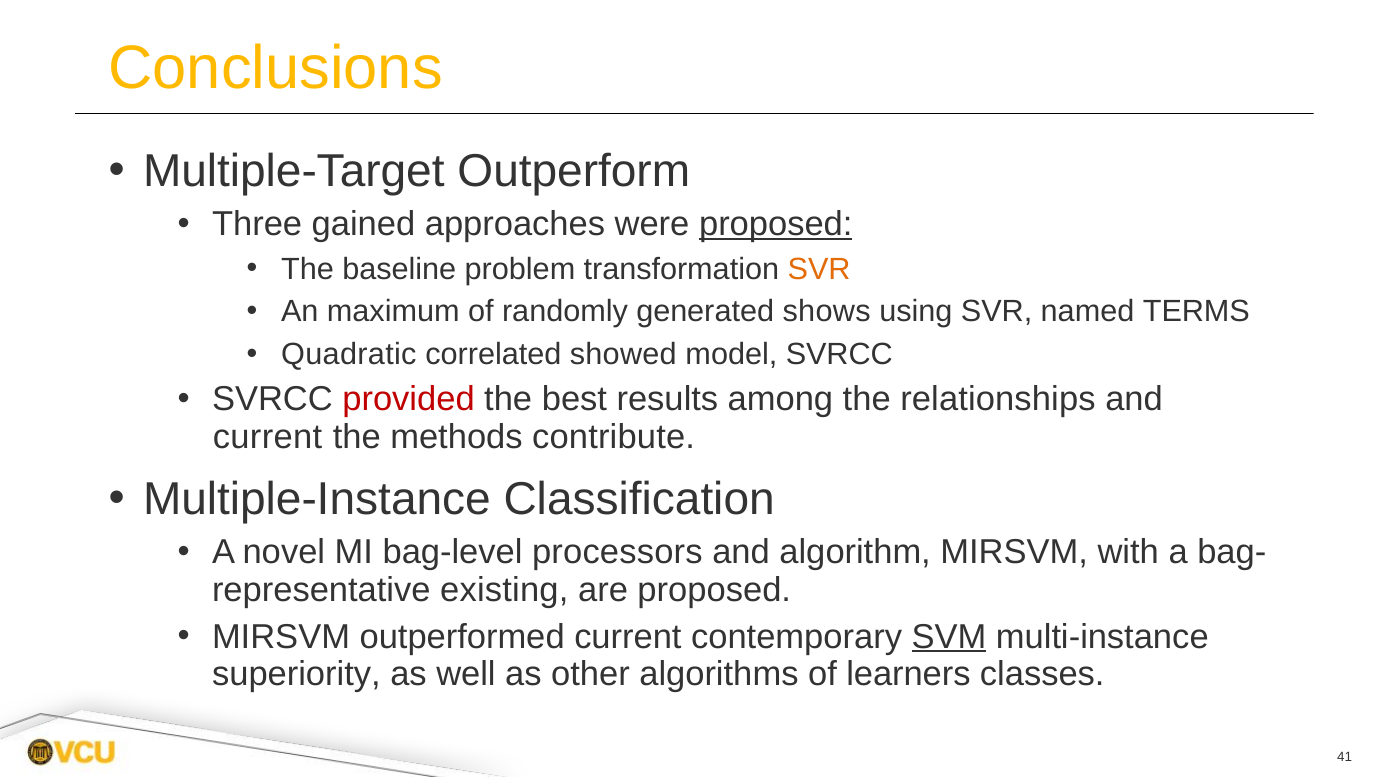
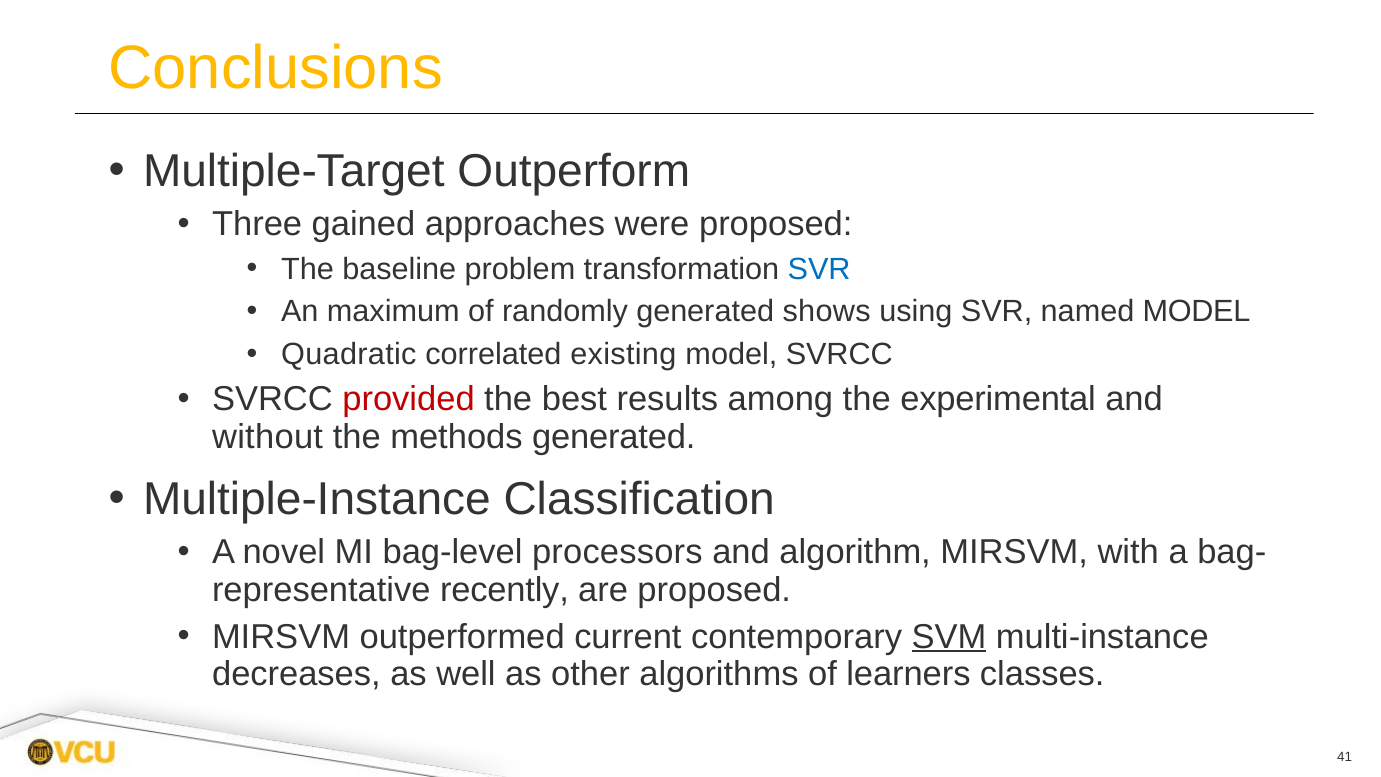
proposed at (776, 224) underline: present -> none
SVR at (819, 269) colour: orange -> blue
named TERMS: TERMS -> MODEL
showed: showed -> existing
relationships: relationships -> experimental
current at (268, 437): current -> without
methods contribute: contribute -> generated
existing: existing -> recently
superiority: superiority -> decreases
